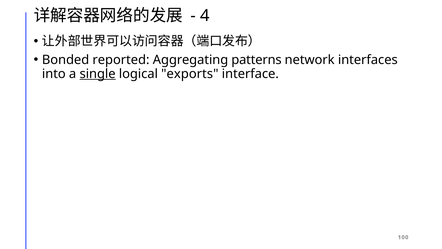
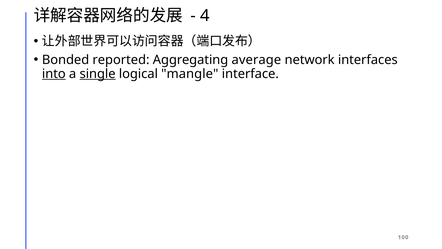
patterns: patterns -> average
into underline: none -> present
exports: exports -> mangle
